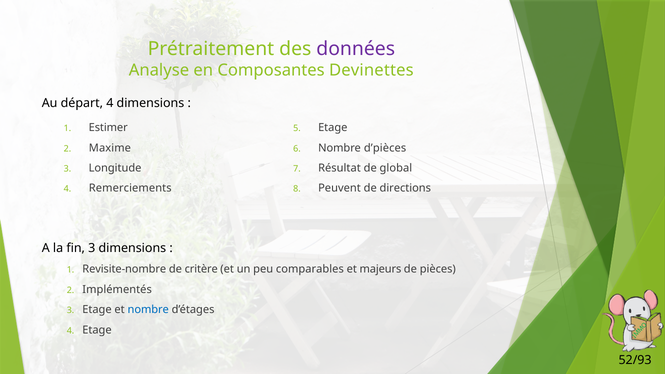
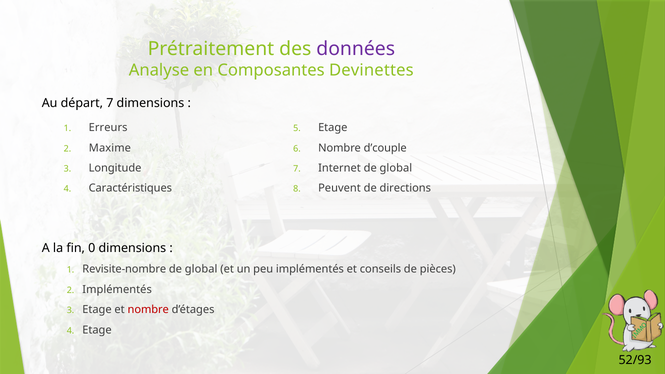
départ 4: 4 -> 7
Estimer: Estimer -> Erreurs
d’pièces: d’pièces -> d’couple
Résultat: Résultat -> Internet
Remerciements: Remerciements -> Caractéristiques
fin 3: 3 -> 0
critère at (201, 269): critère -> global
peu comparables: comparables -> implémentés
majeurs: majeurs -> conseils
nombre at (148, 310) colour: blue -> red
